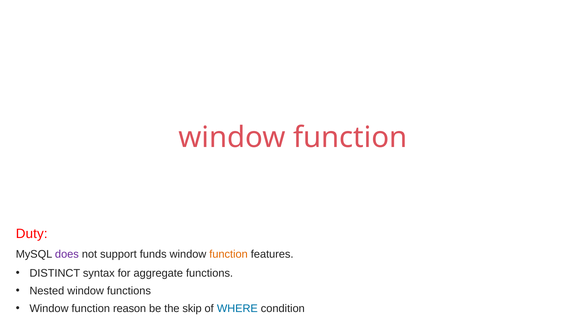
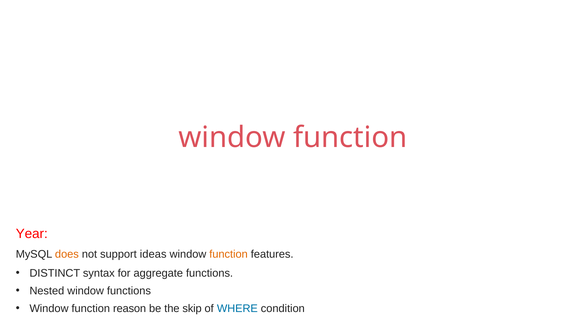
Duty: Duty -> Year
does colour: purple -> orange
funds: funds -> ideas
